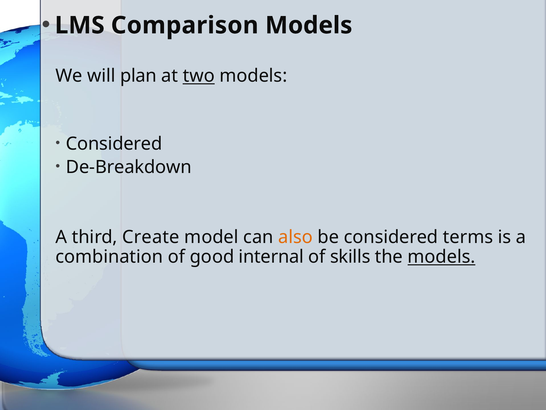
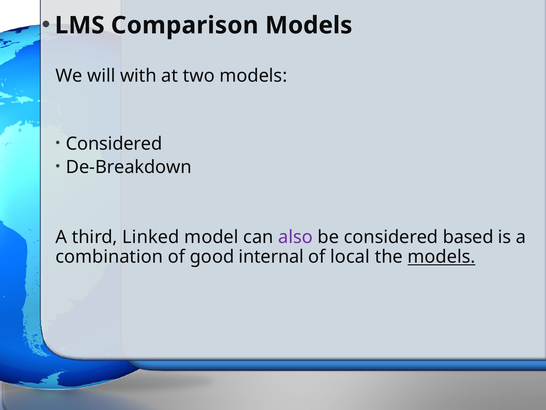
plan: plan -> with
two underline: present -> none
Create: Create -> Linked
also colour: orange -> purple
terms: terms -> based
skills: skills -> local
